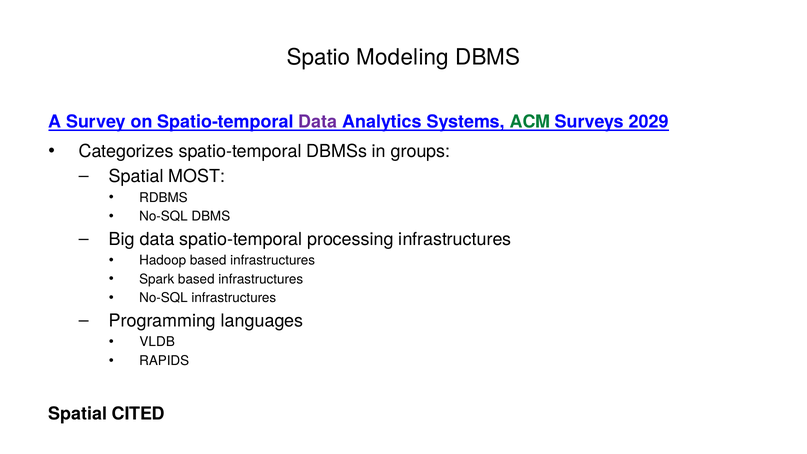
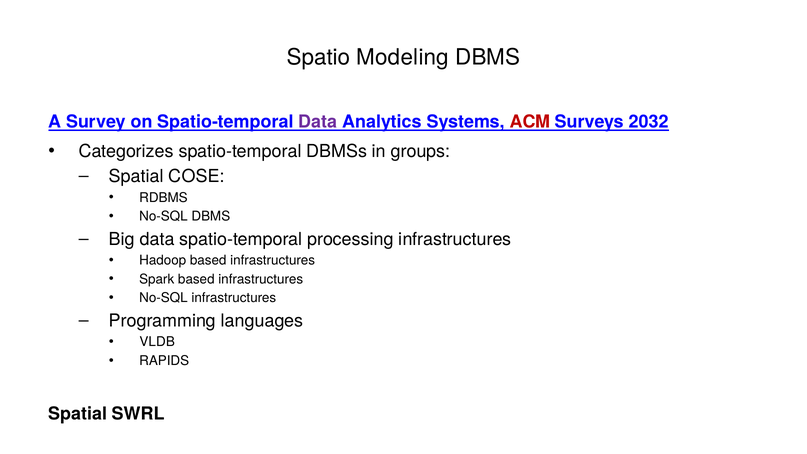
ACM colour: green -> red
2029: 2029 -> 2032
MOST: MOST -> COSE
CITED: CITED -> SWRL
